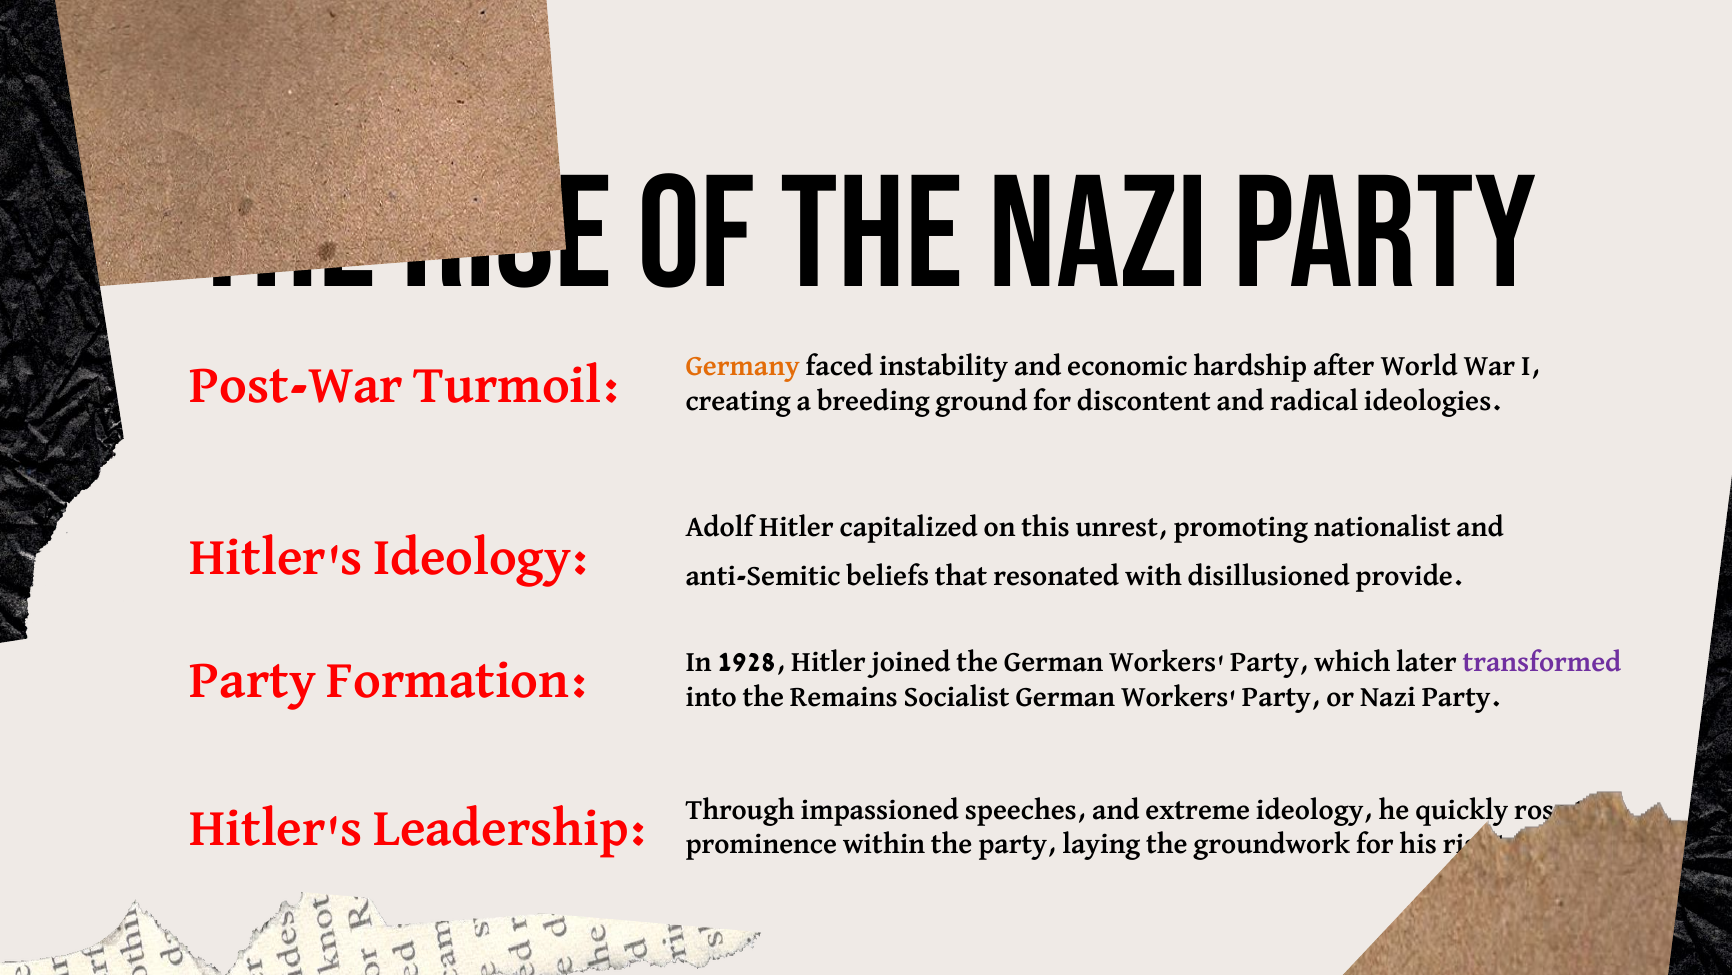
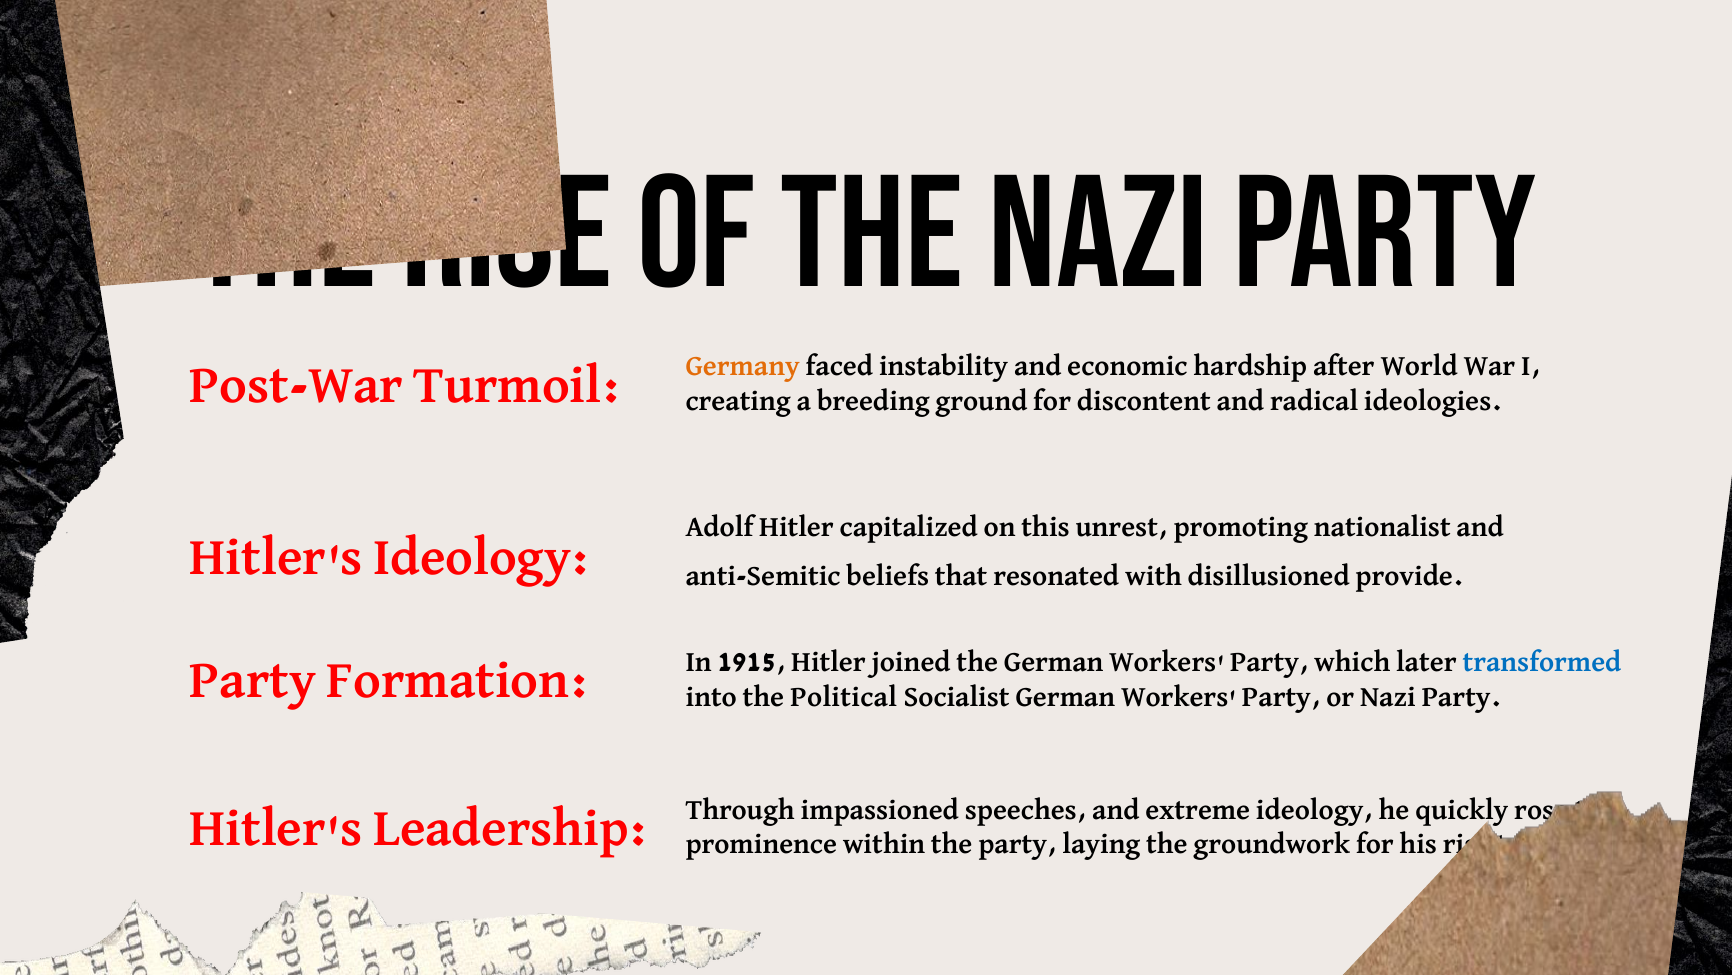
1928: 1928 -> 1915
transformed colour: purple -> blue
Remains: Remains -> Political
